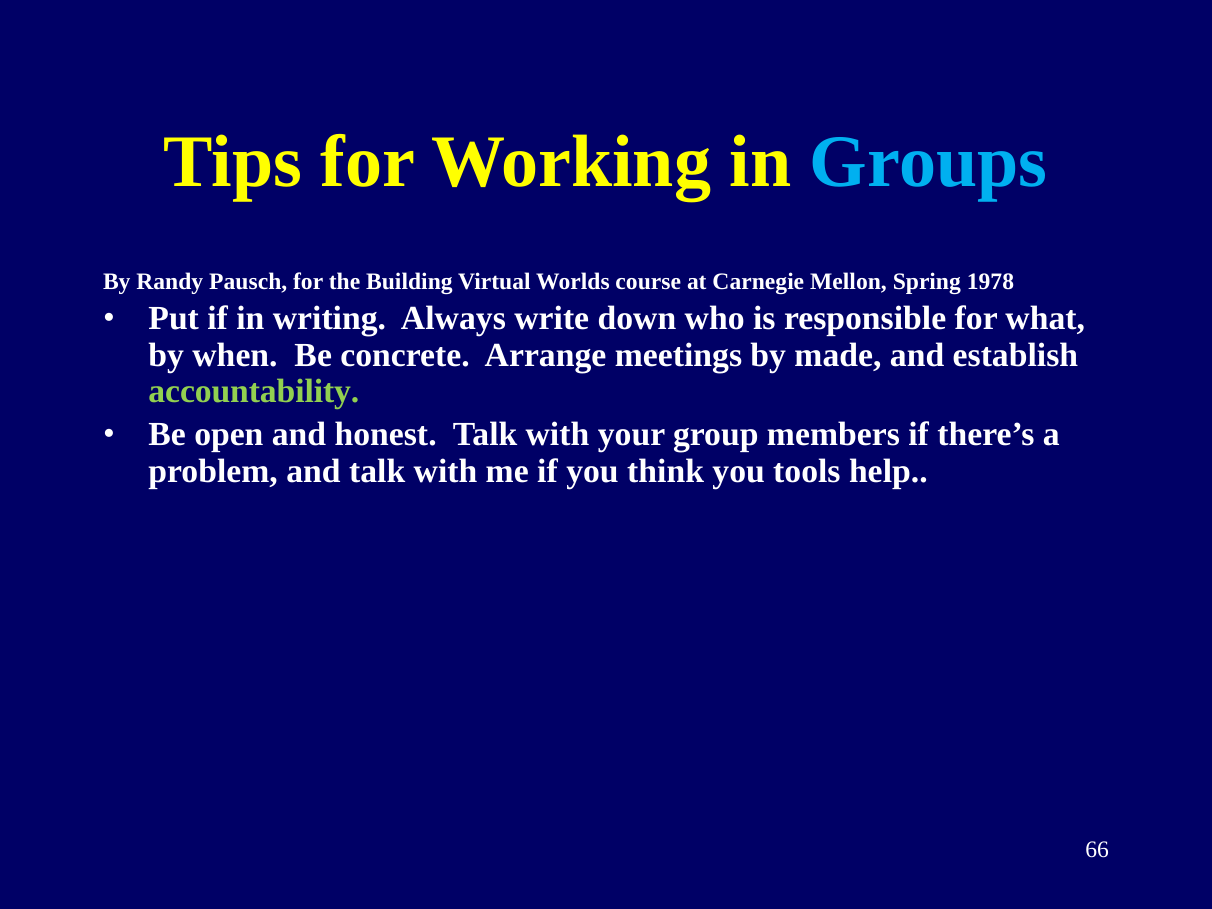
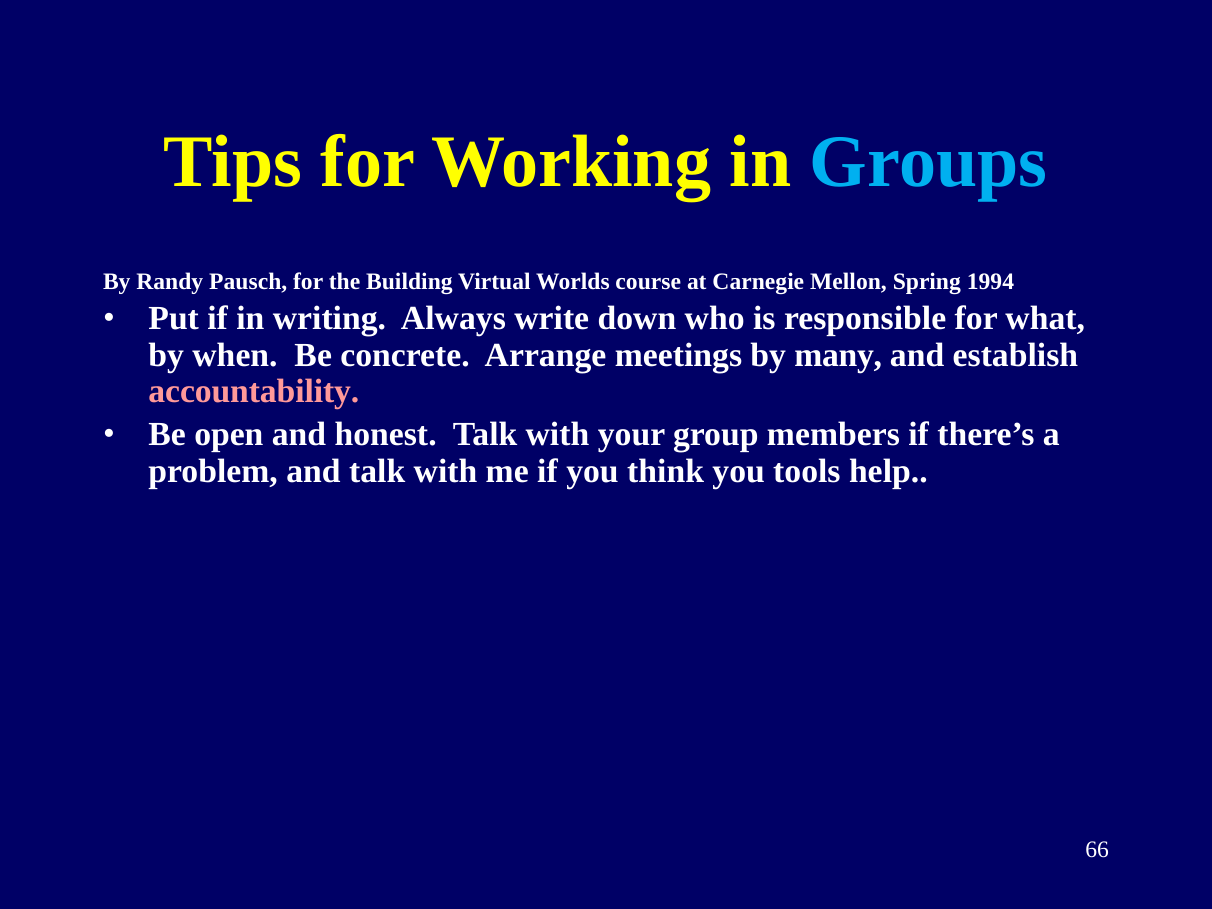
1978: 1978 -> 1994
made: made -> many
accountability colour: light green -> pink
